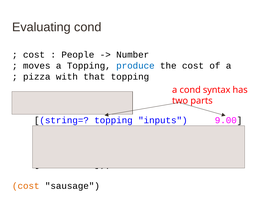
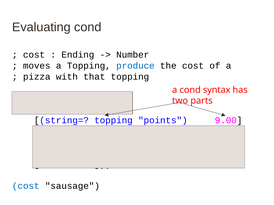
People: People -> Ending
inputs: inputs -> points
cost at (26, 186) colour: orange -> blue
